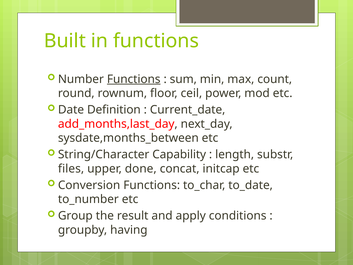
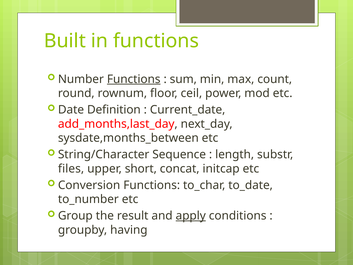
Capability: Capability -> Sequence
done: done -> short
apply underline: none -> present
